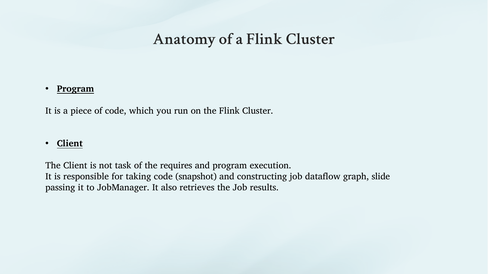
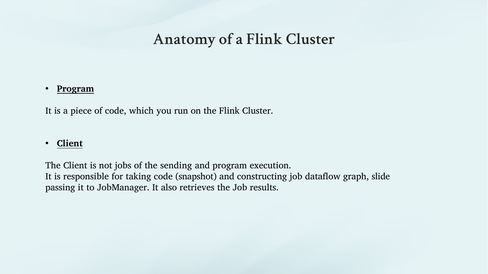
task: task -> jobs
requires: requires -> sending
